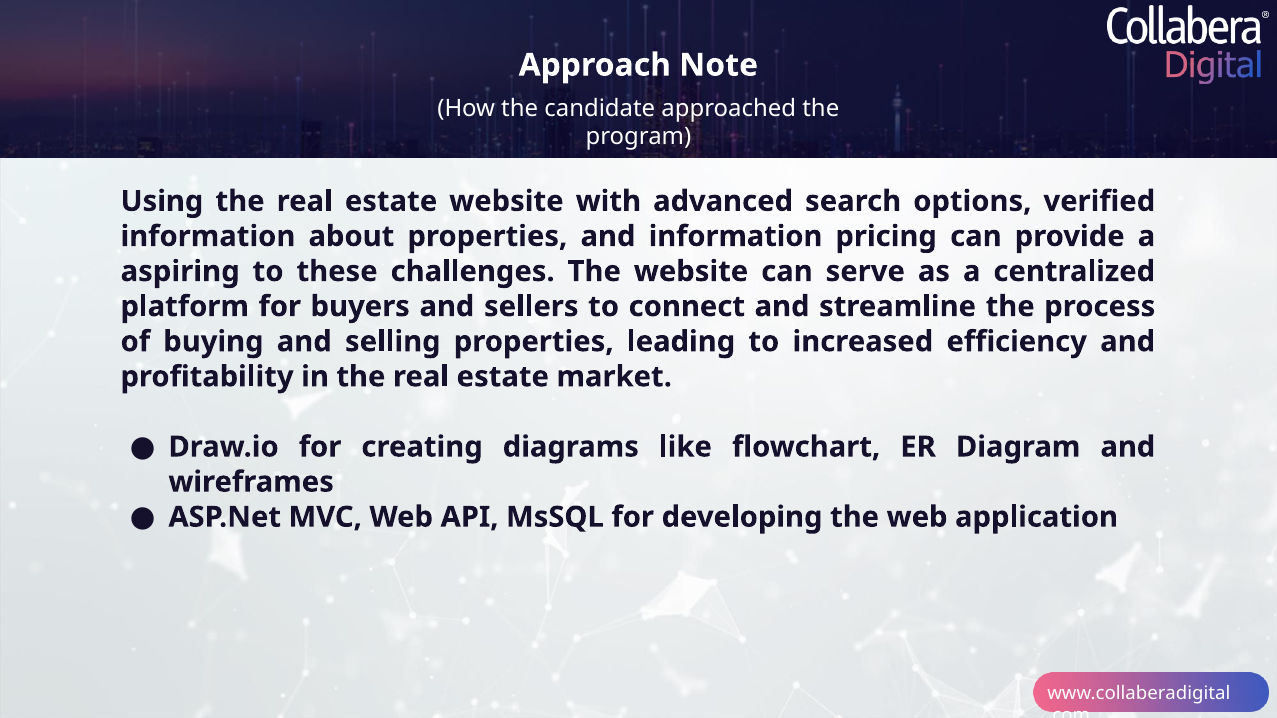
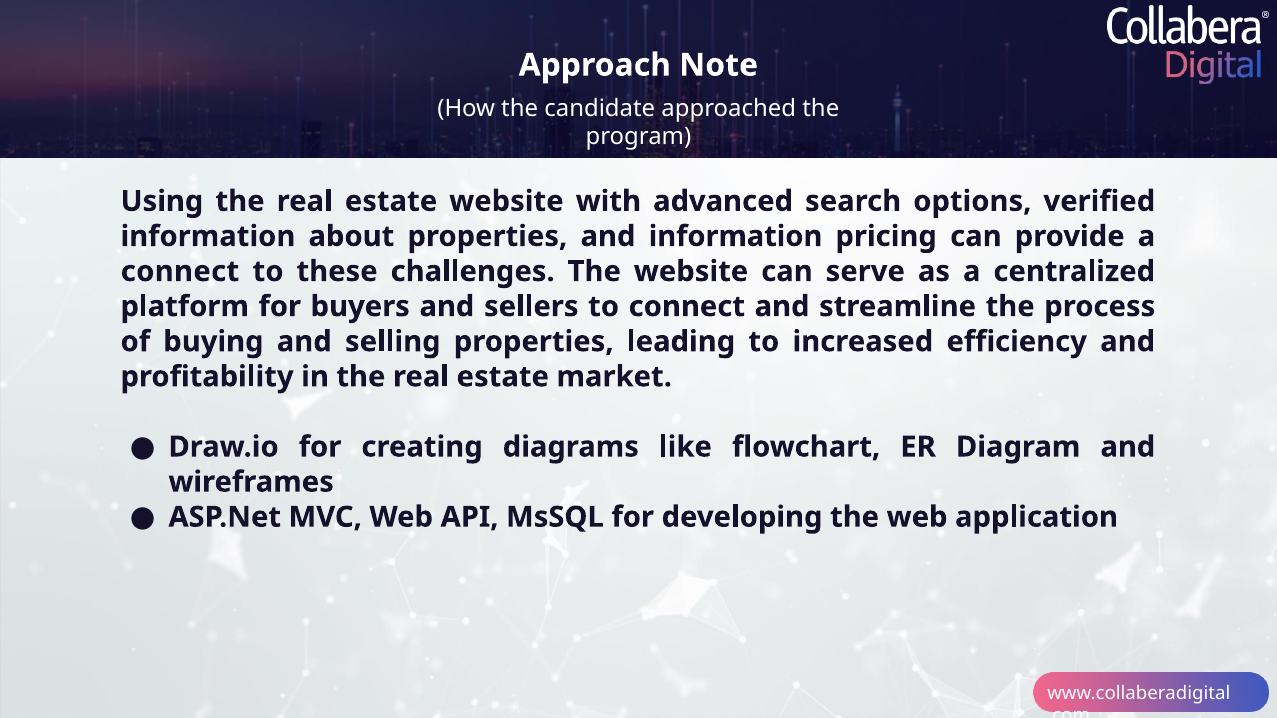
aspiring at (180, 272): aspiring -> connect
